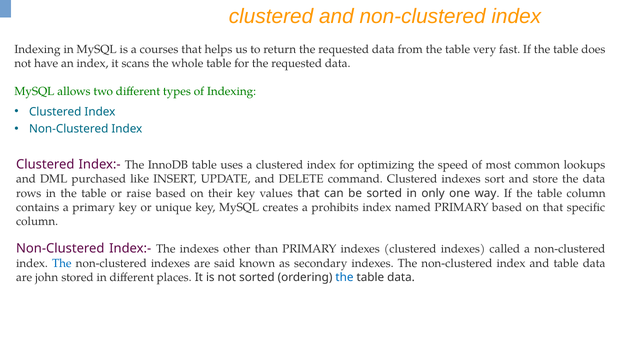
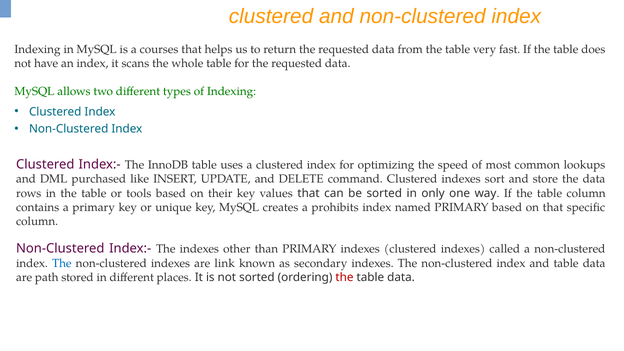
raise: raise -> tools
said: said -> link
john: john -> path
the at (344, 277) colour: blue -> red
